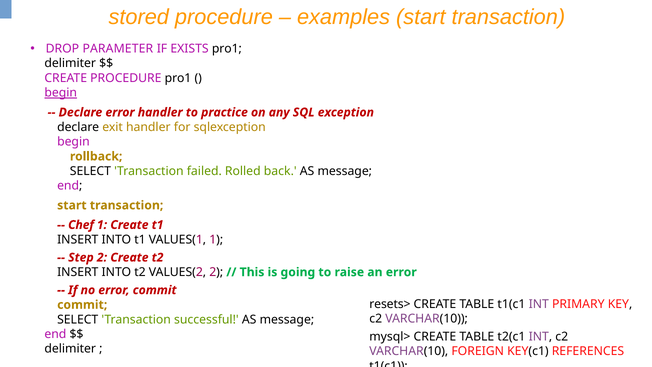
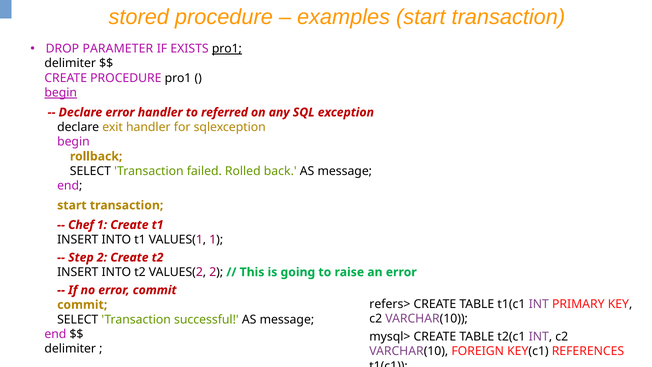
pro1 at (227, 49) underline: none -> present
practice: practice -> referred
resets>: resets> -> refers>
